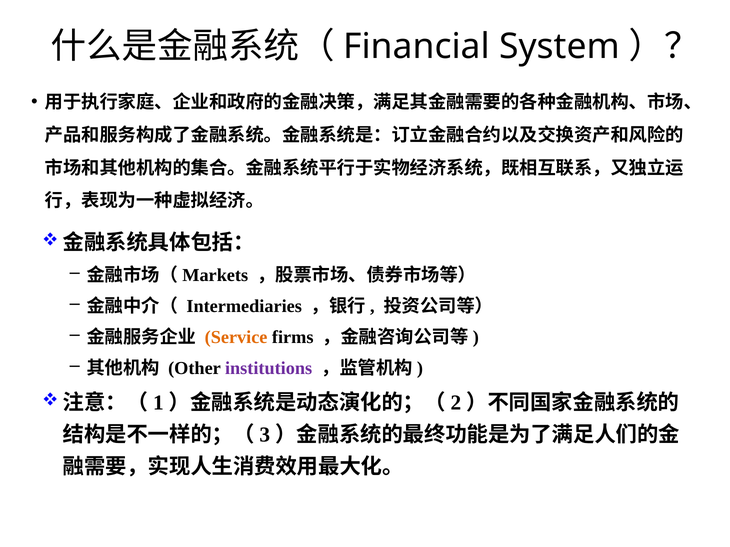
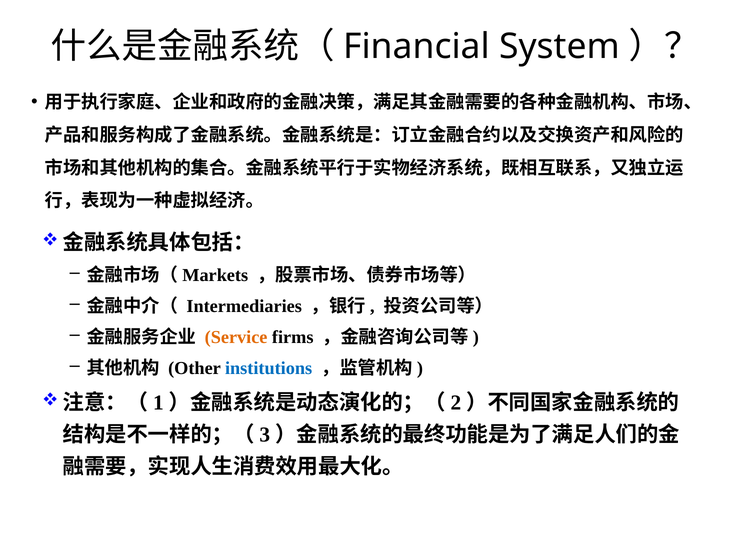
institutions colour: purple -> blue
